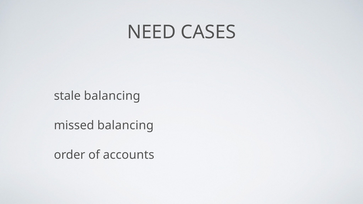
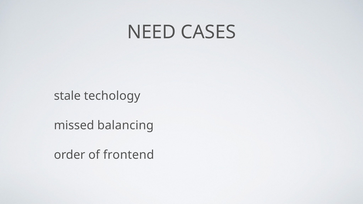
stale balancing: balancing -> techology
accounts: accounts -> frontend
